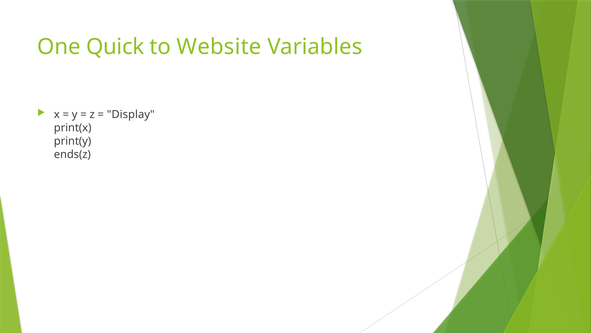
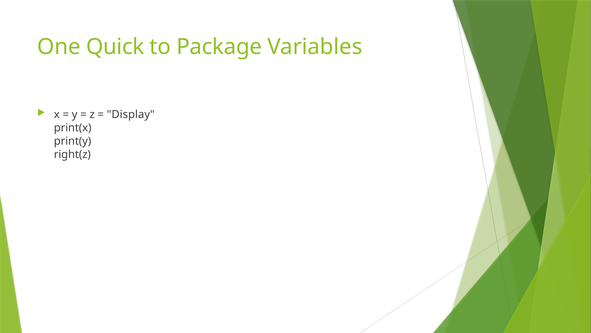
Website: Website -> Package
ends(z: ends(z -> right(z
